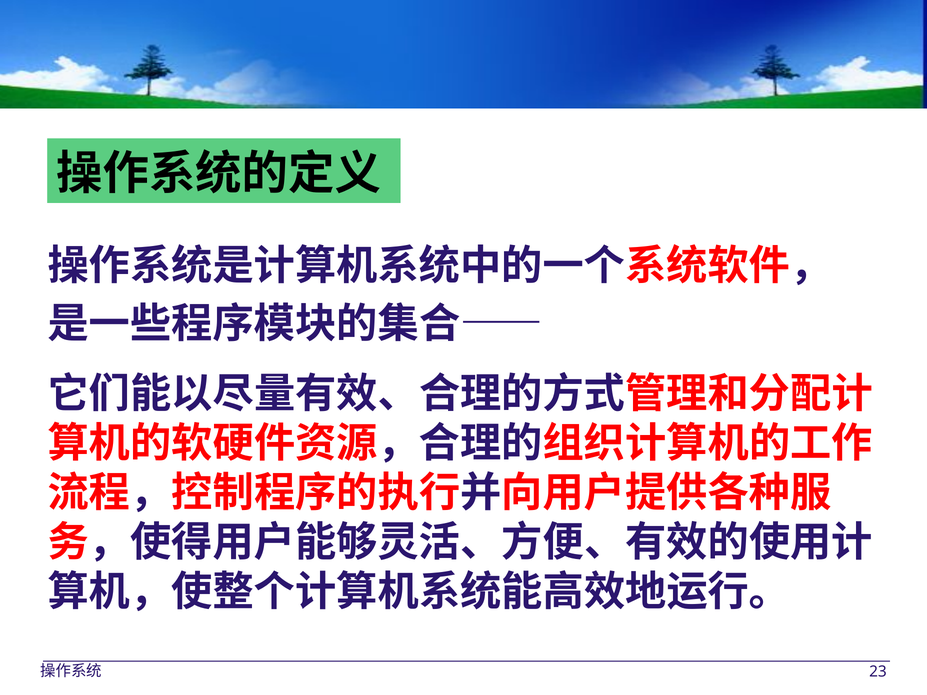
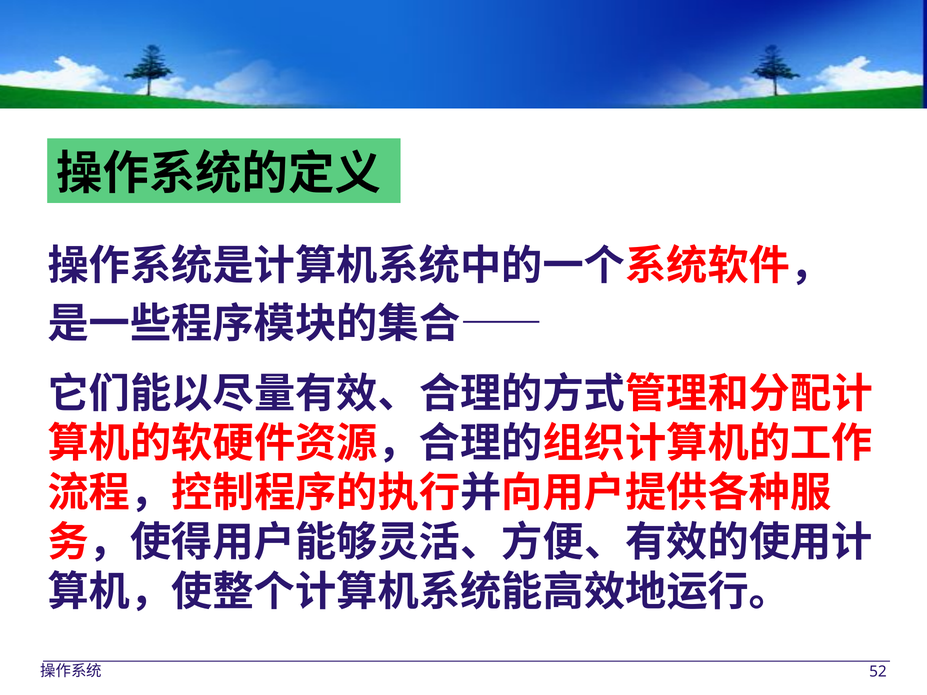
23: 23 -> 52
